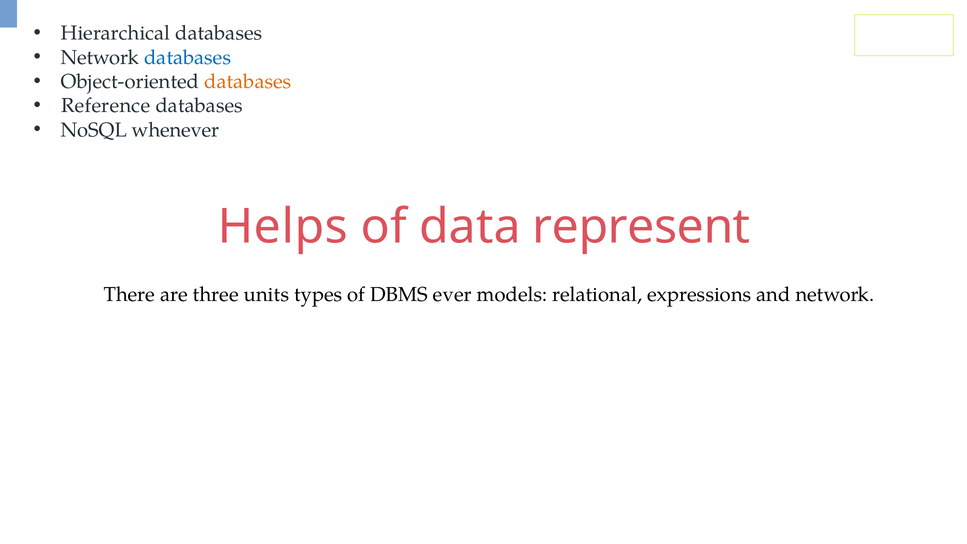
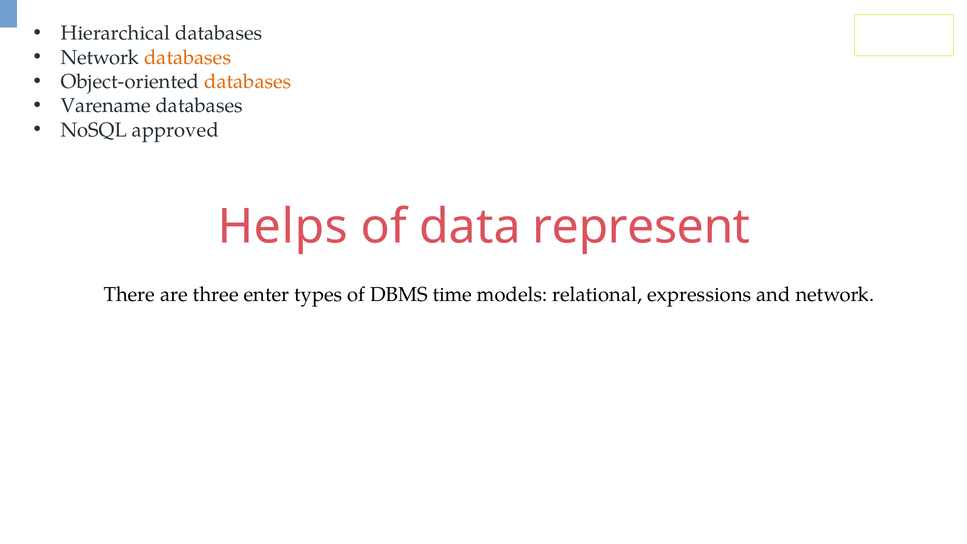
databases at (188, 57) colour: blue -> orange
Reference: Reference -> Varename
whenever: whenever -> approved
units: units -> enter
ever: ever -> time
